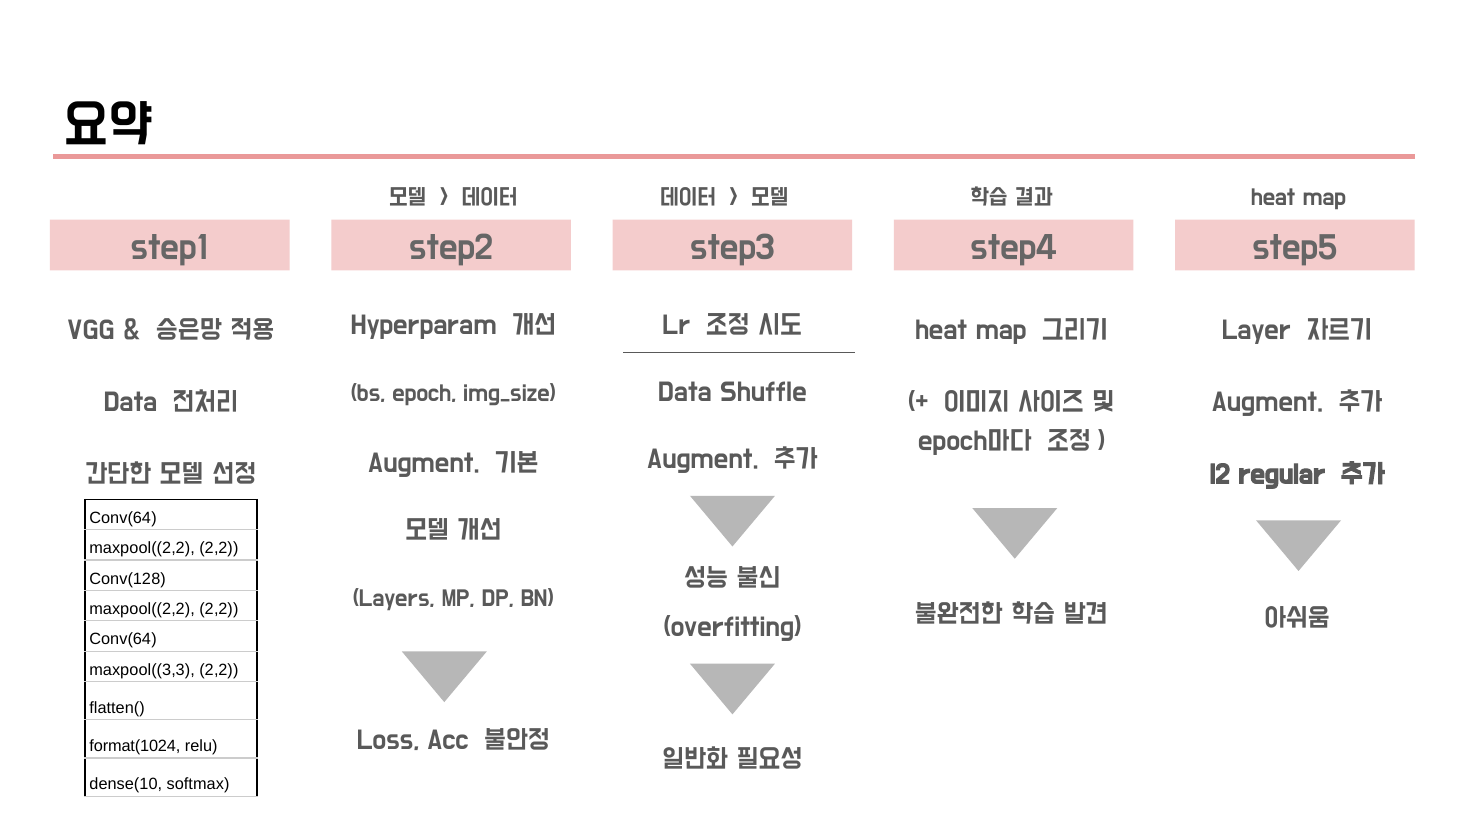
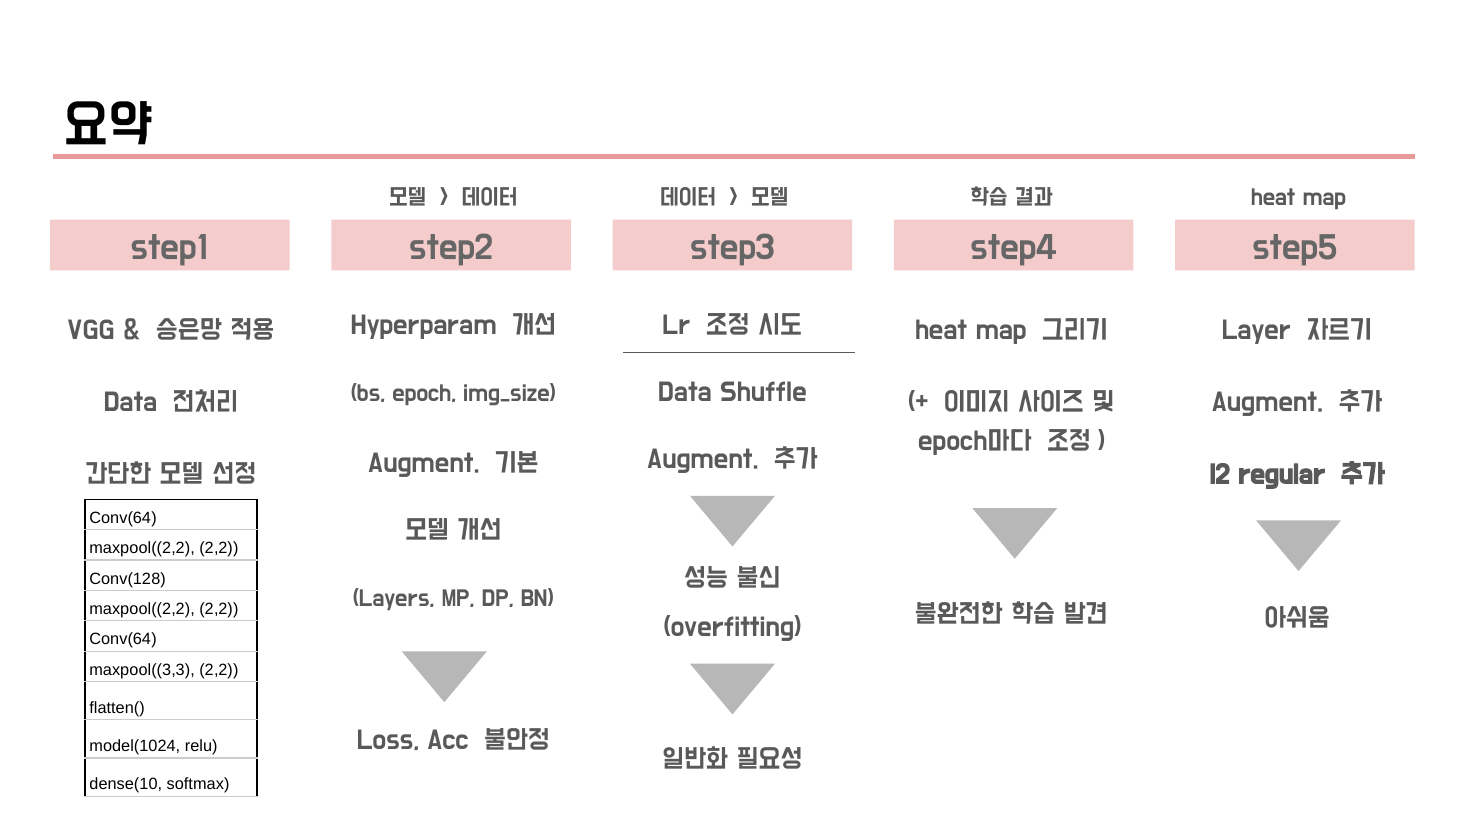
format(1024: format(1024 -> model(1024
